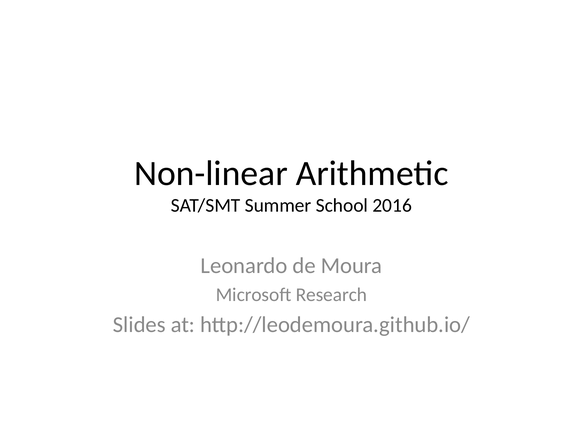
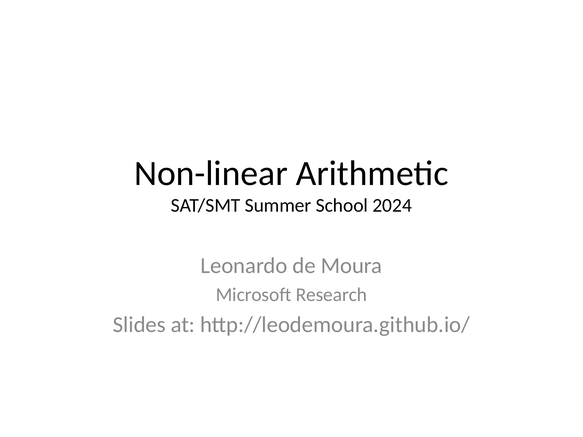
2016: 2016 -> 2024
